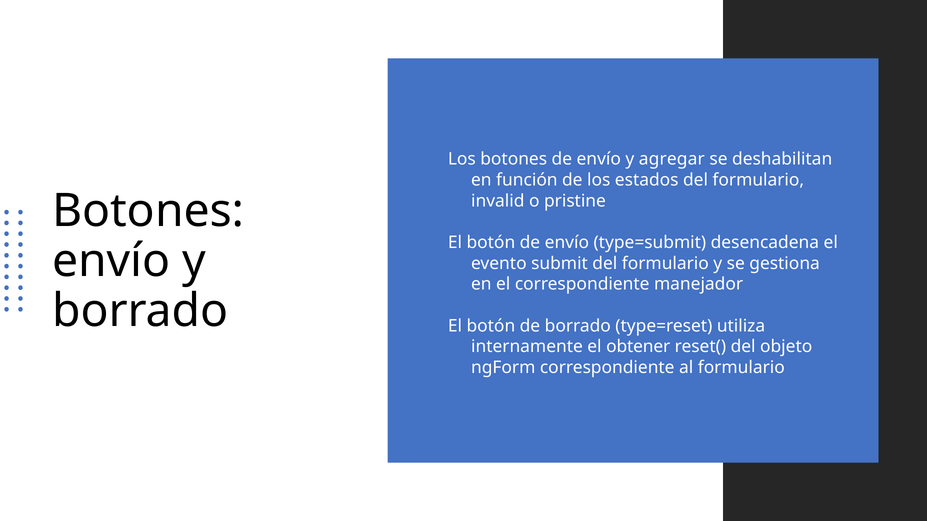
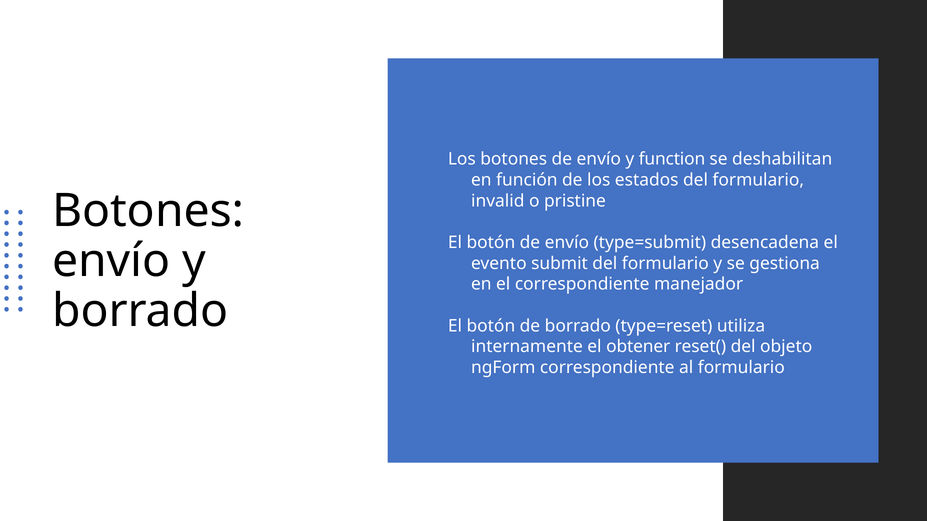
agregar: agregar -> function
